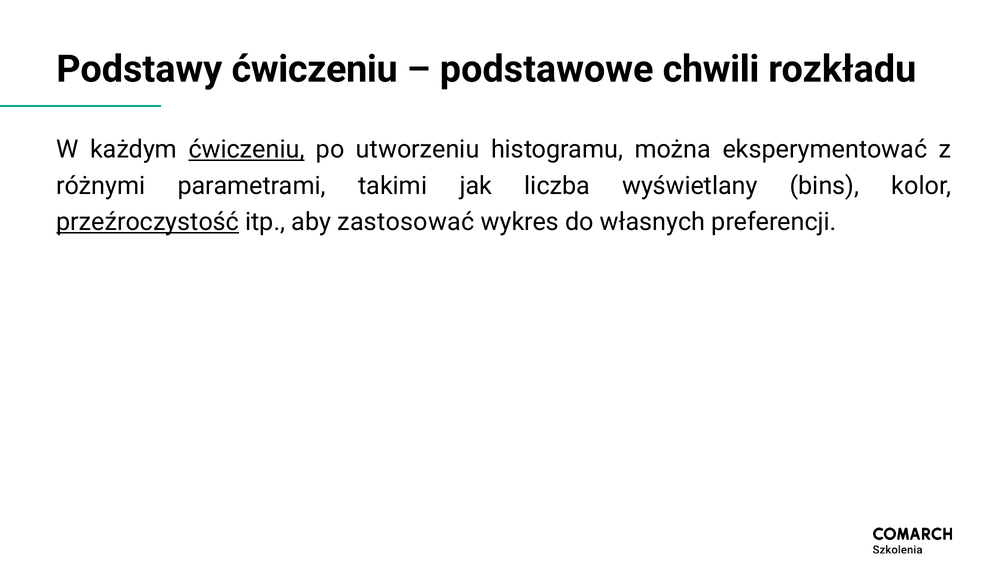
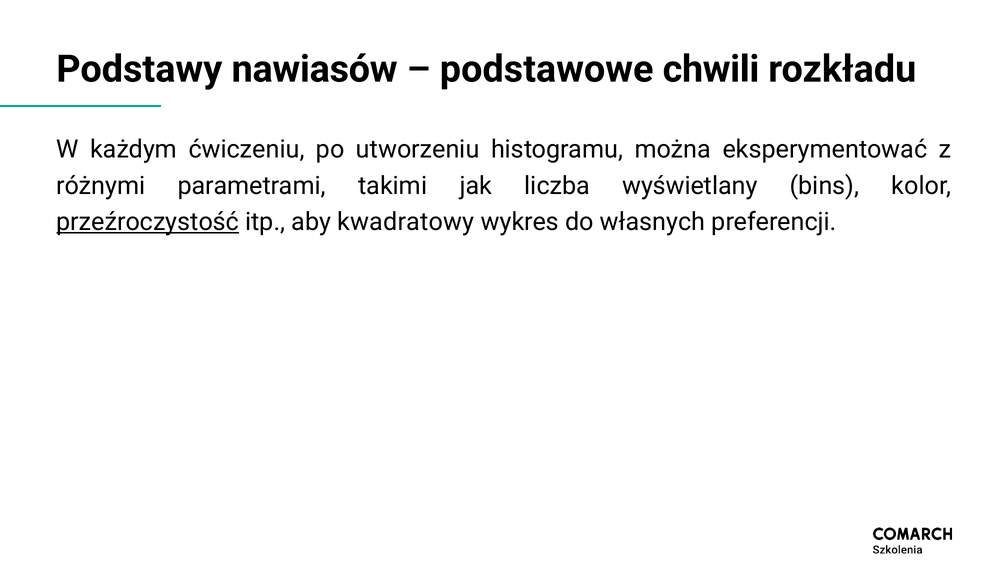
Podstawy ćwiczeniu: ćwiczeniu -> nawiasów
ćwiczeniu at (247, 149) underline: present -> none
zastosować: zastosować -> kwadratowy
